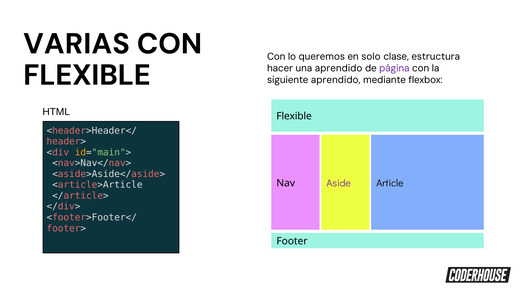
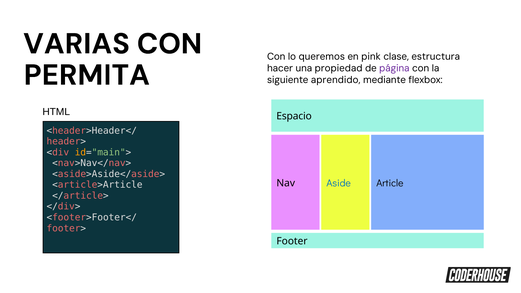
solo: solo -> pink
FLEXIBLE at (87, 75): FLEXIBLE -> PERMITA
una aprendido: aprendido -> propiedad
Flexible at (294, 116): Flexible -> Espacio
Aside colour: purple -> blue
